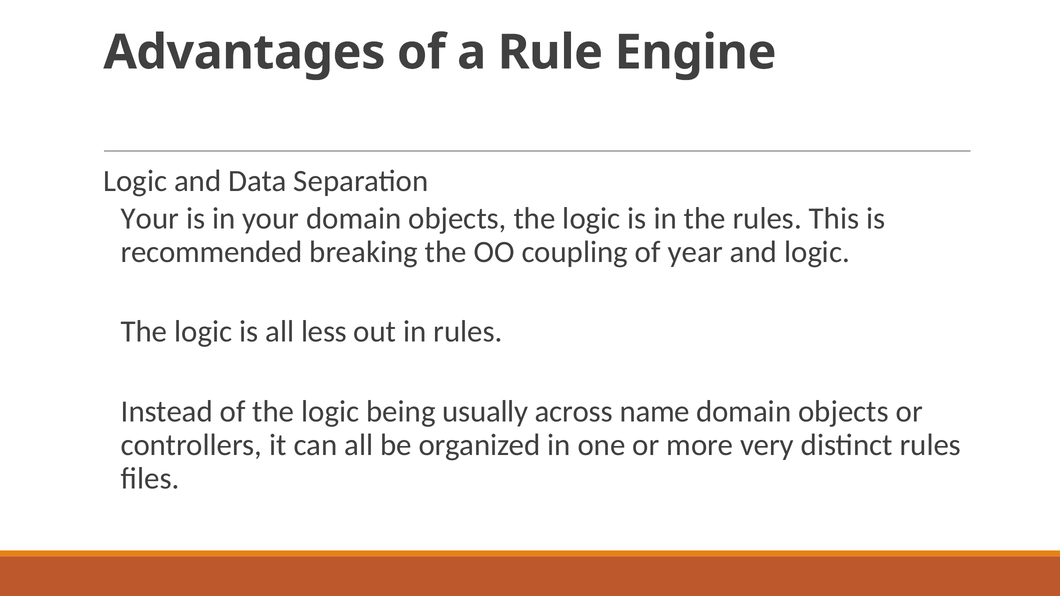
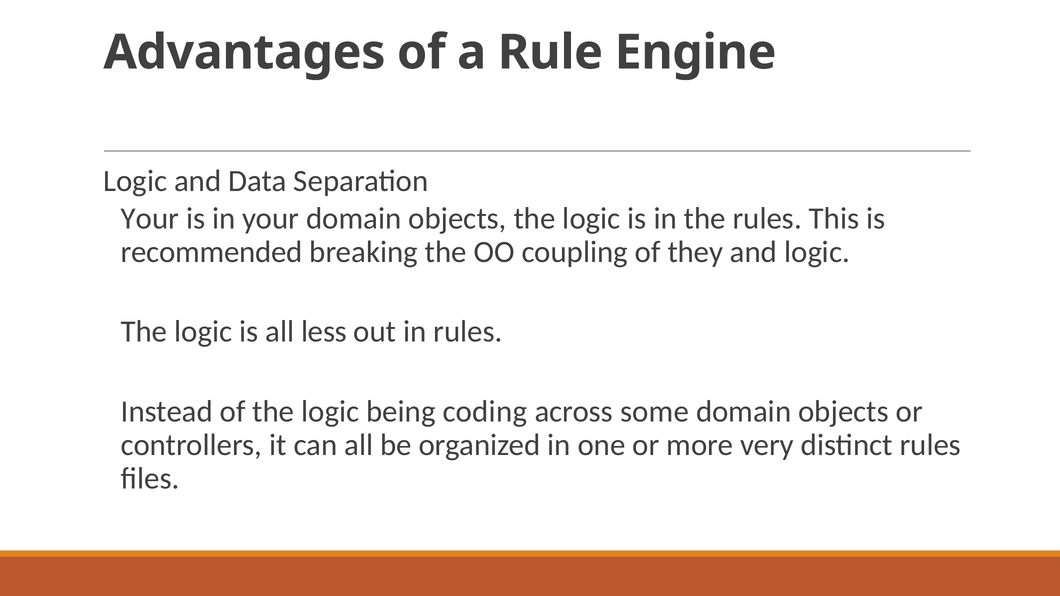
year: year -> they
usually: usually -> coding
name: name -> some
